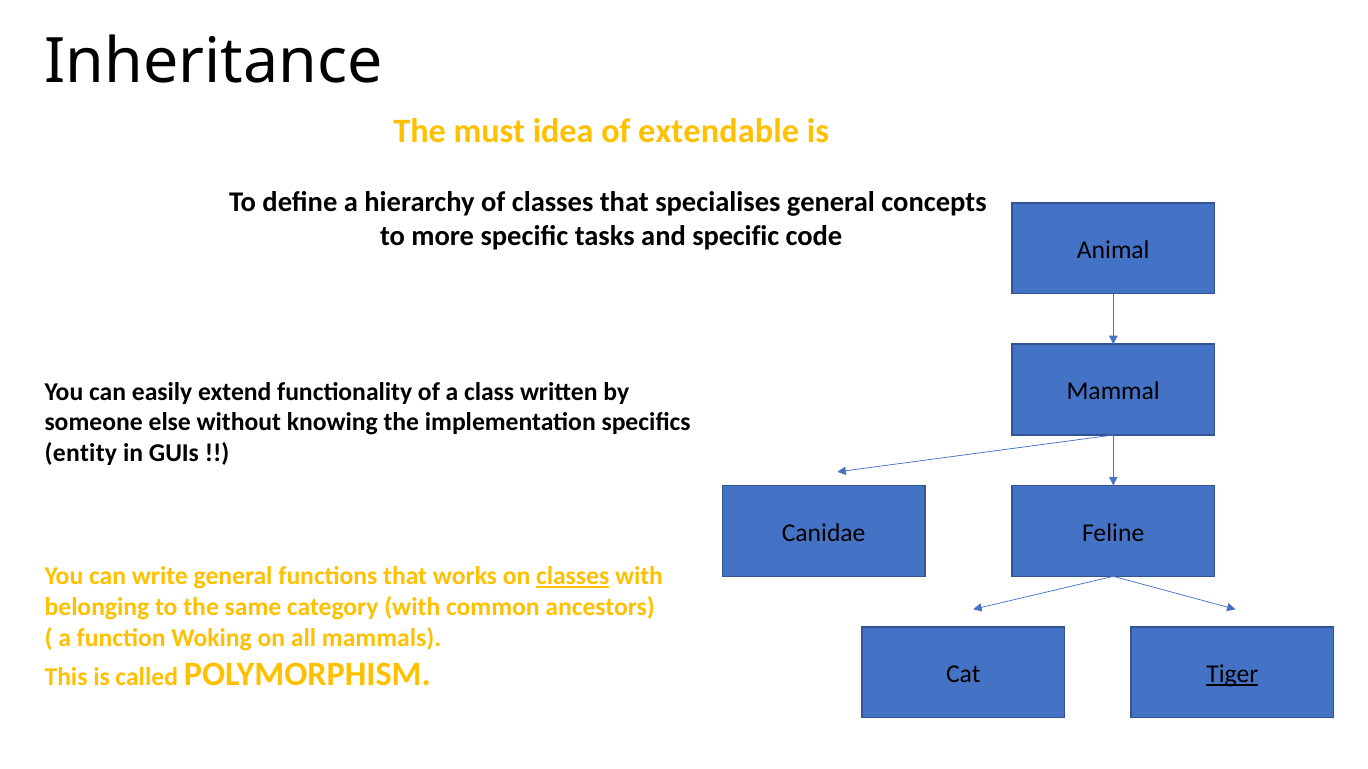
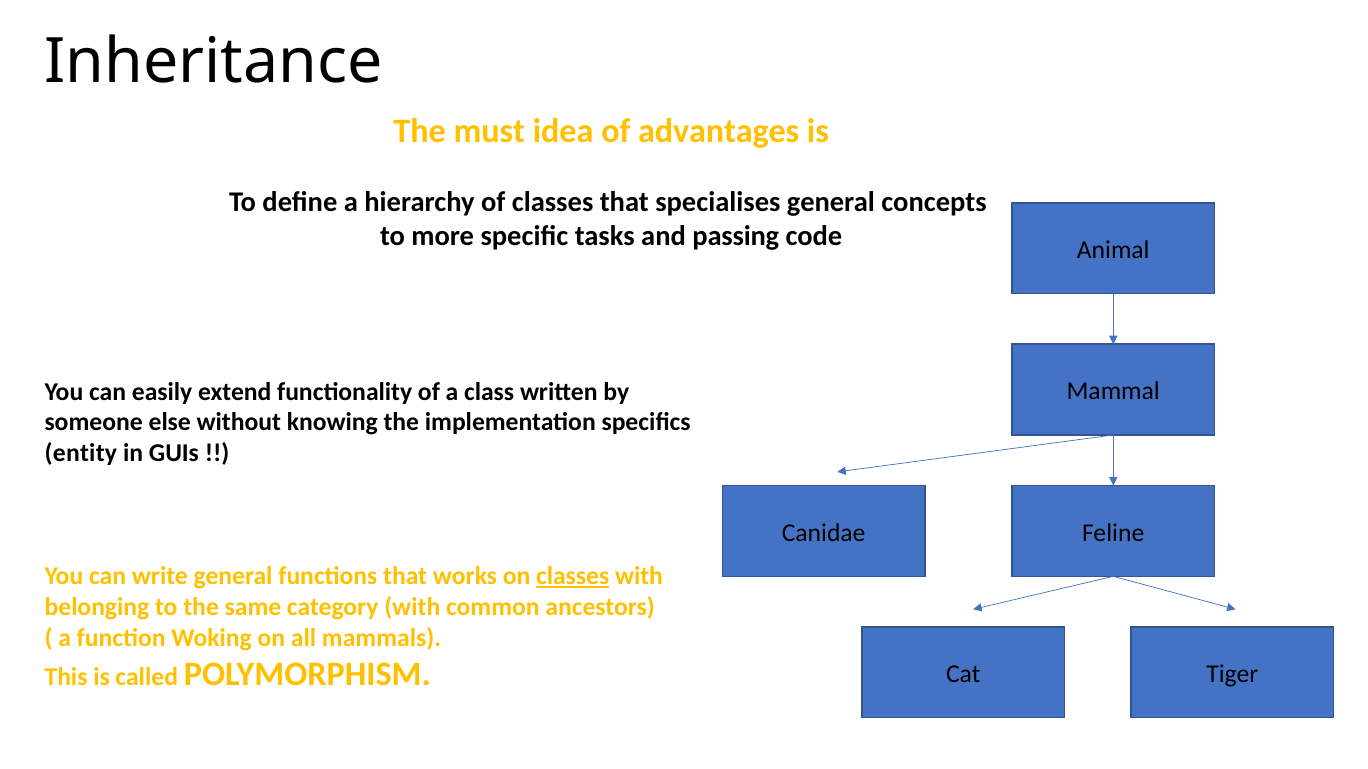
extendable: extendable -> advantages
and specific: specific -> passing
Tiger underline: present -> none
